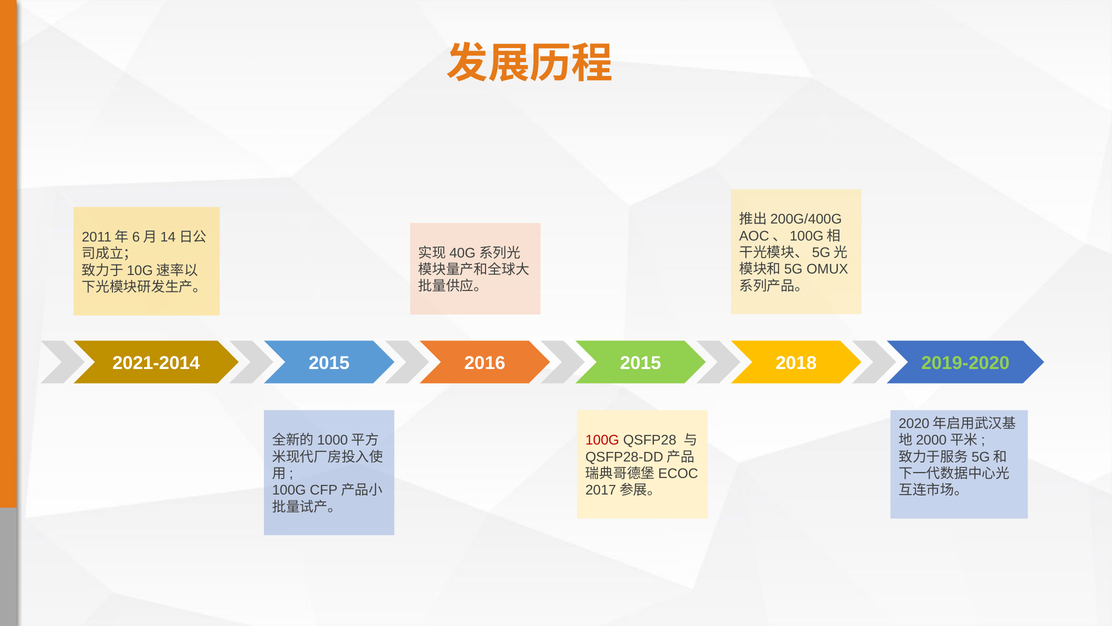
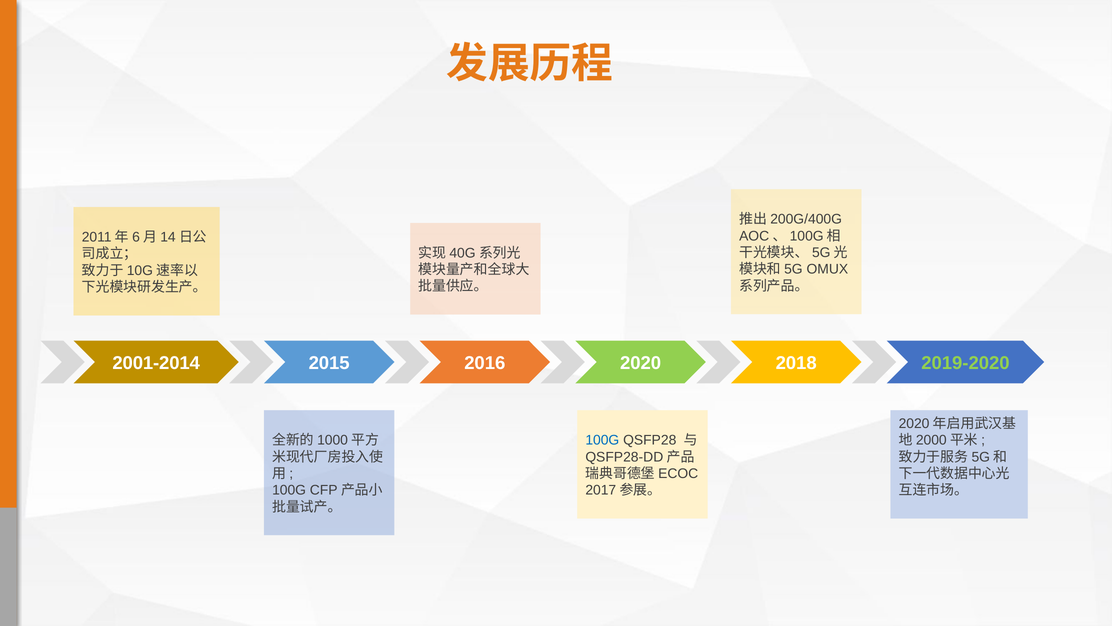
2021-2014: 2021-2014 -> 2001-2014
2016 2015: 2015 -> 2020
100G at (602, 440) colour: red -> blue
